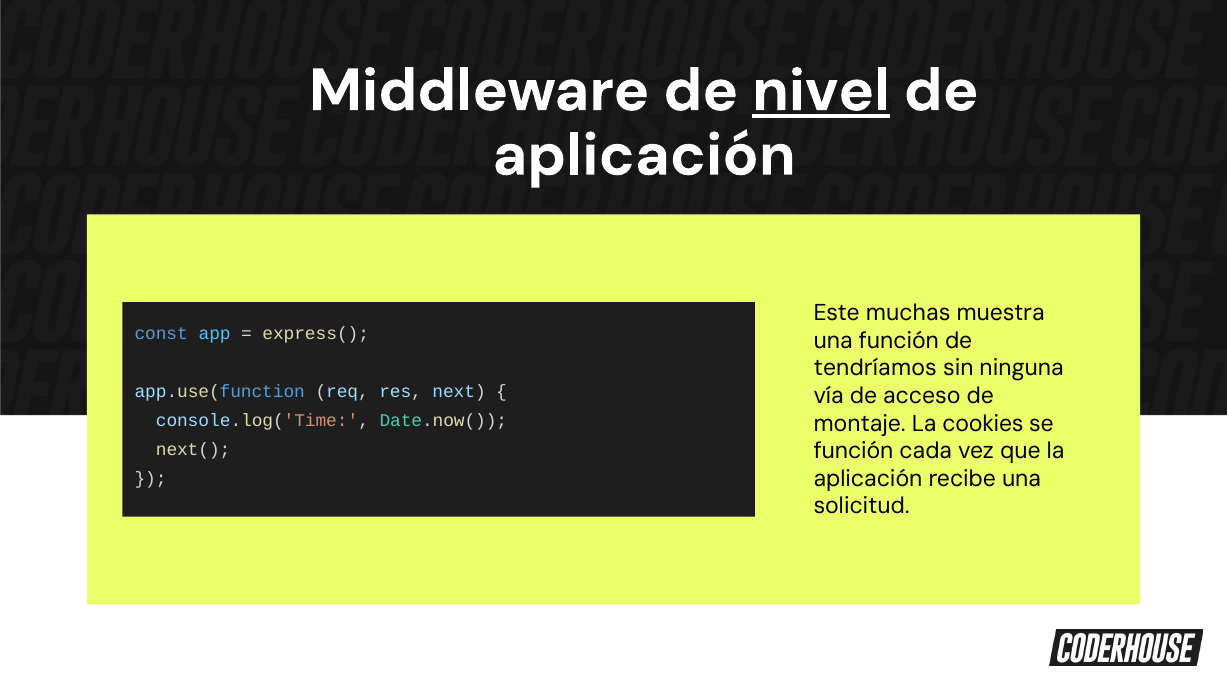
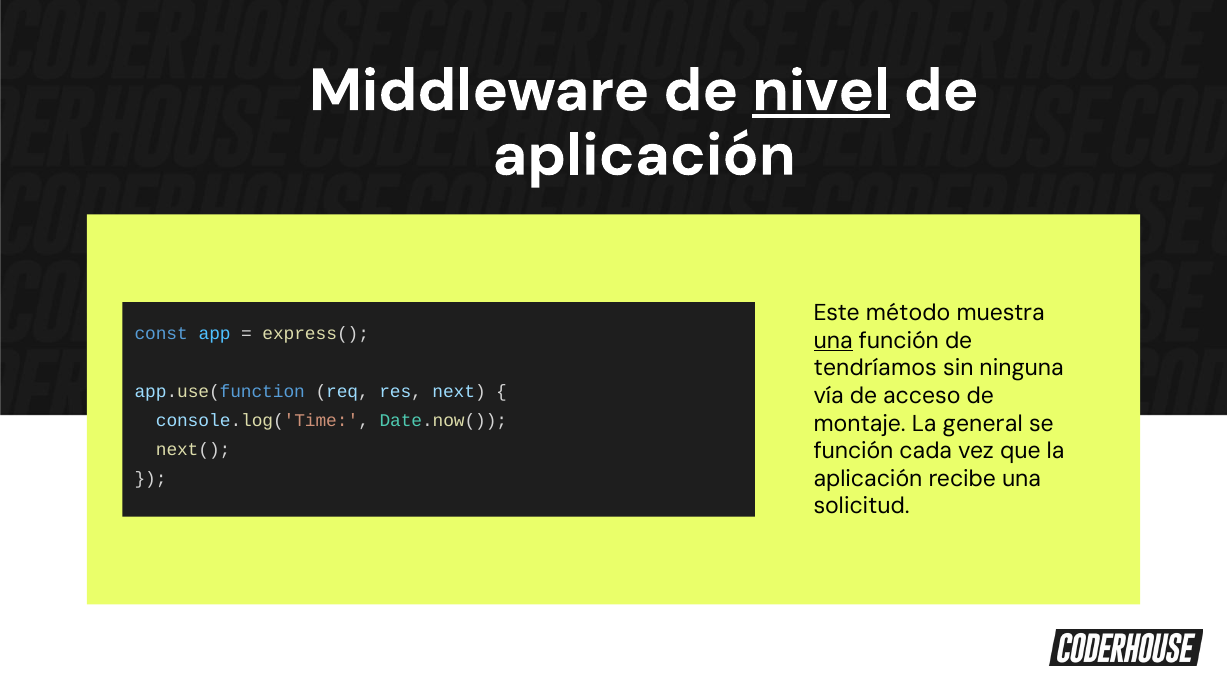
muchas: muchas -> método
una at (833, 341) underline: none -> present
cookies: cookies -> general
